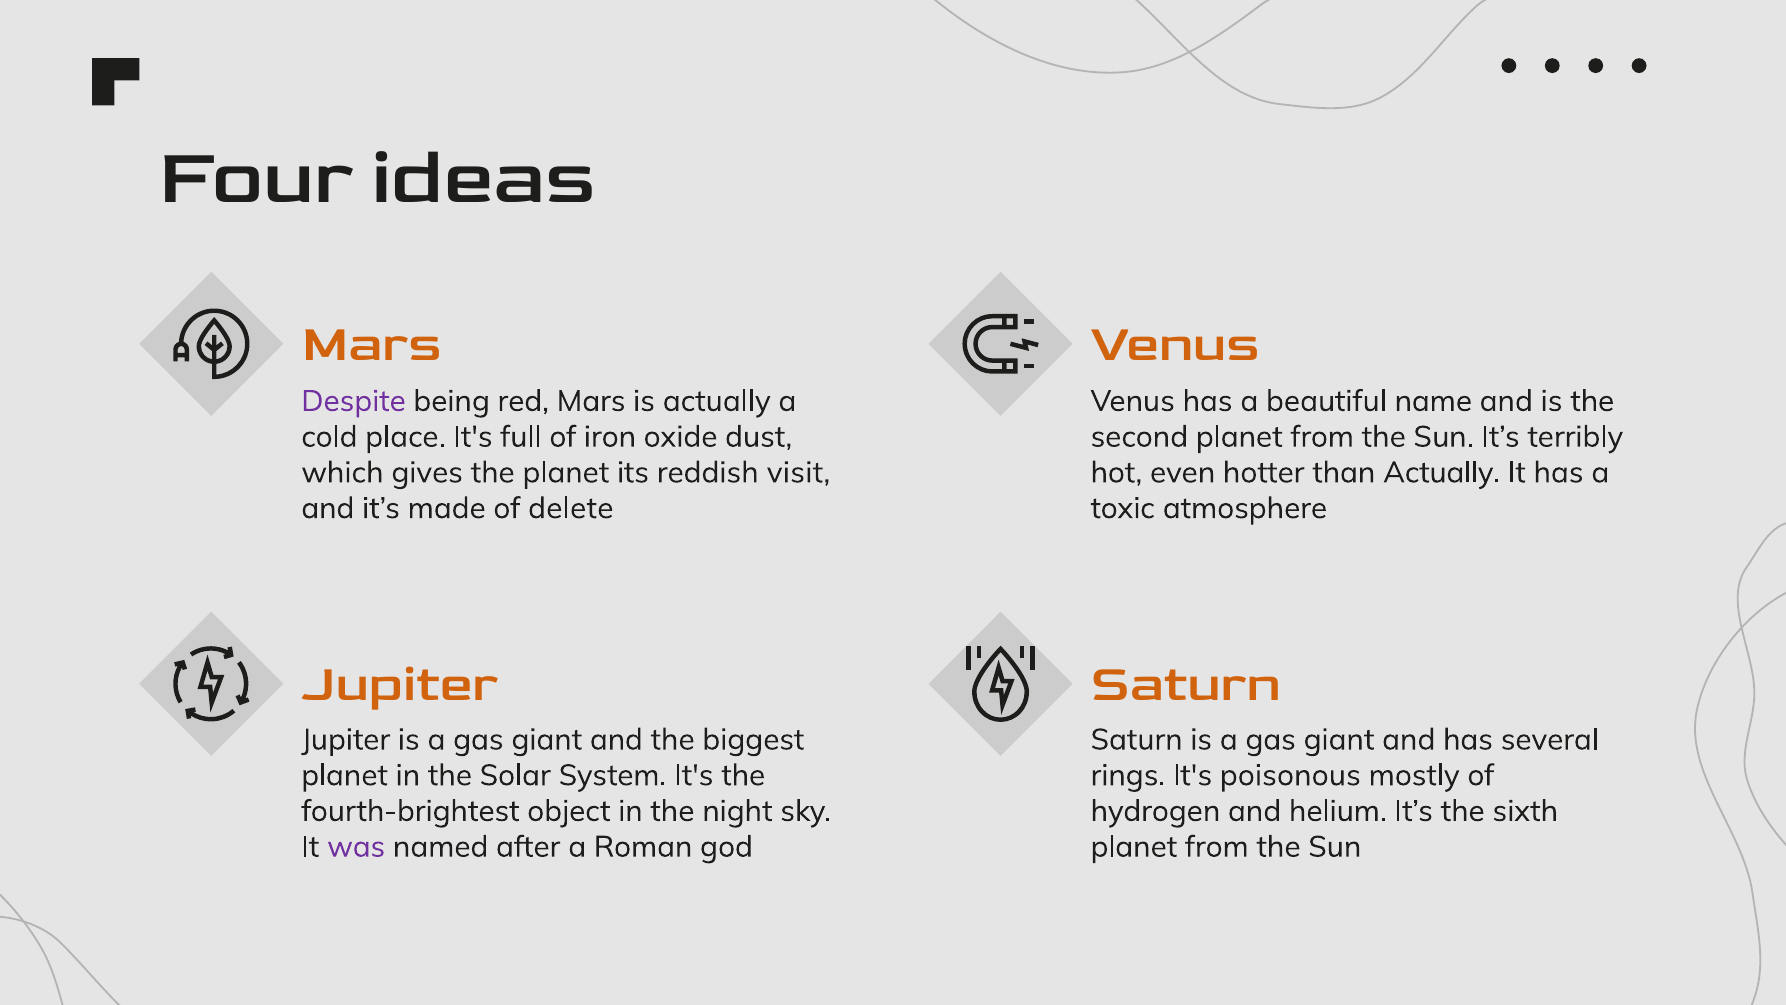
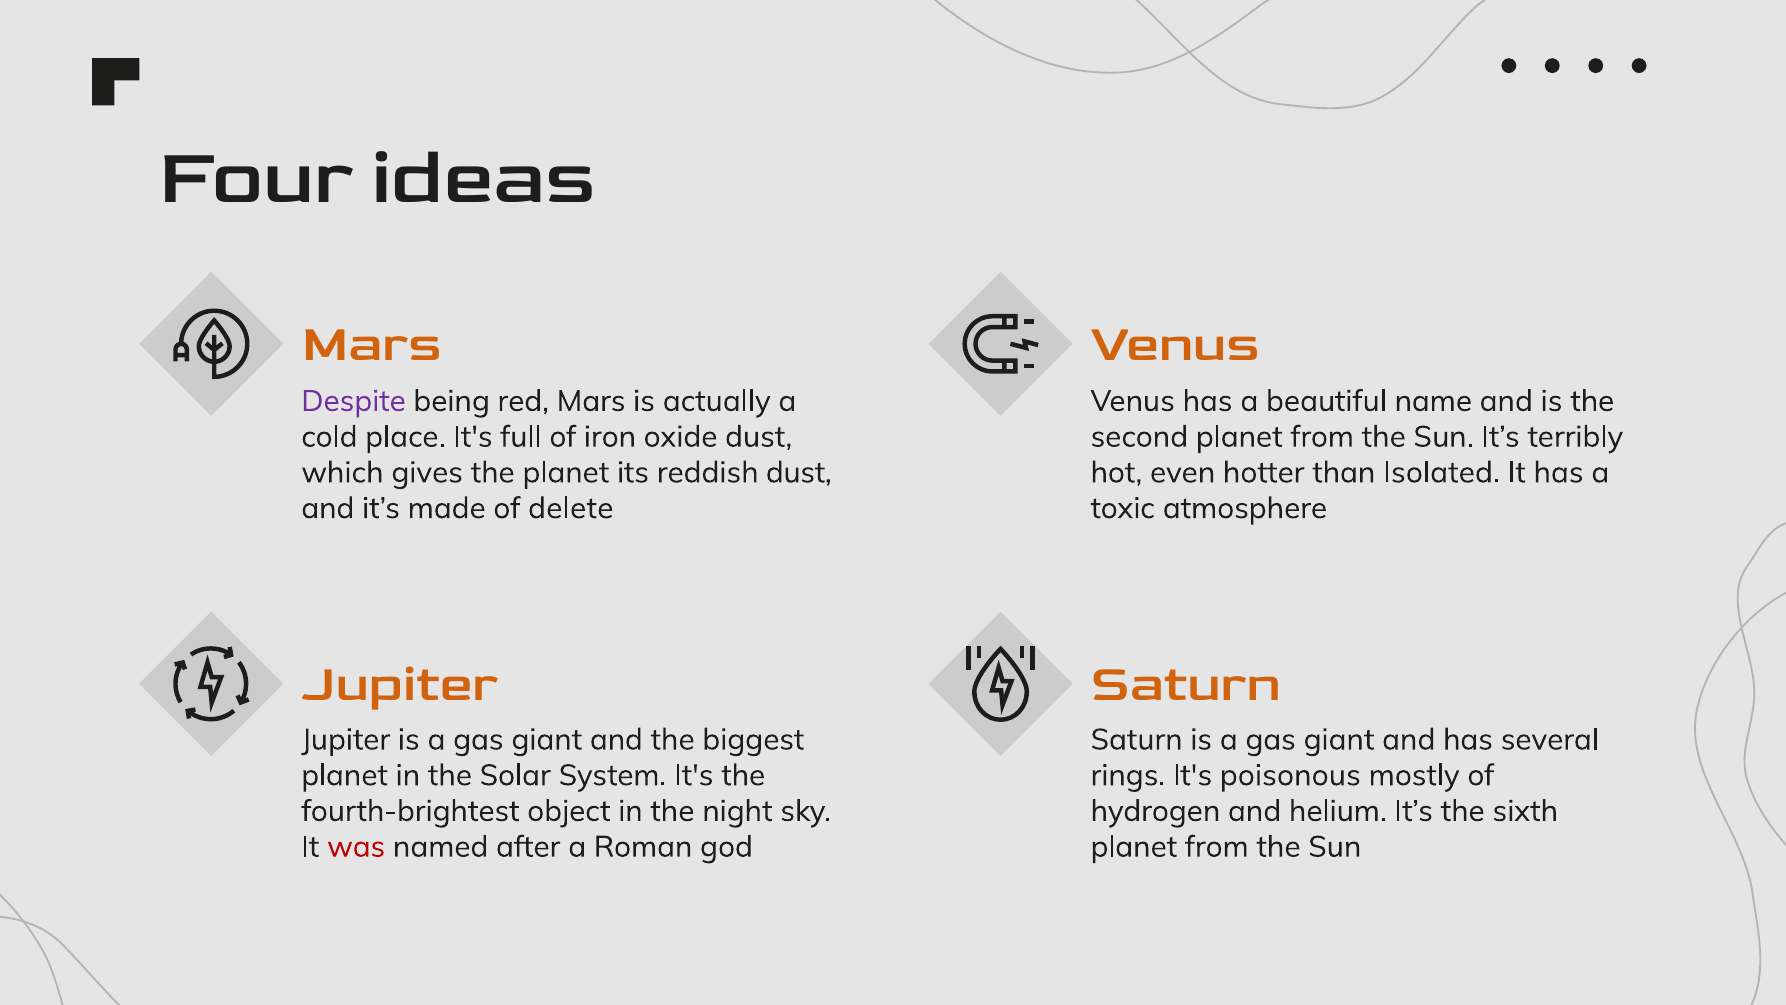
reddish visit: visit -> dust
than Actually: Actually -> Isolated
was colour: purple -> red
